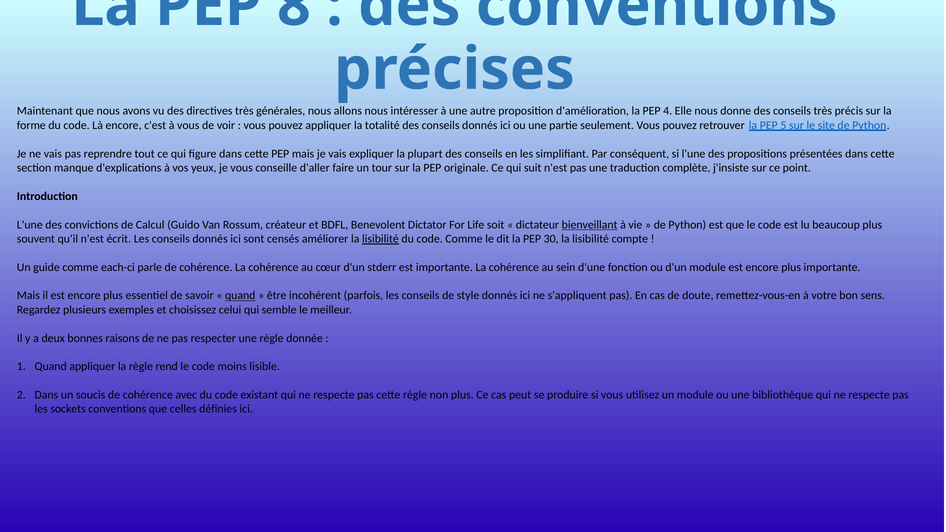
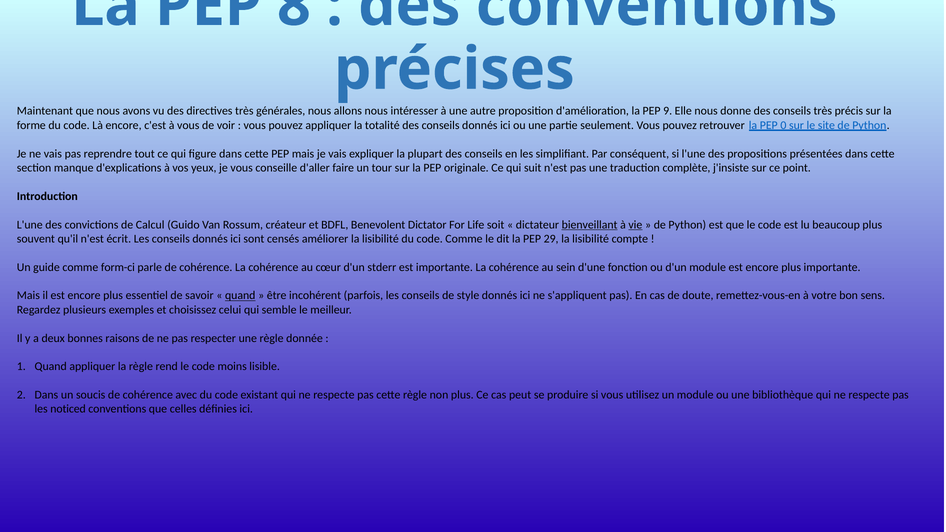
4: 4 -> 9
5: 5 -> 0
vie underline: none -> present
lisibilité at (380, 239) underline: present -> none
30: 30 -> 29
each-ci: each-ci -> form-ci
sockets: sockets -> noticed
